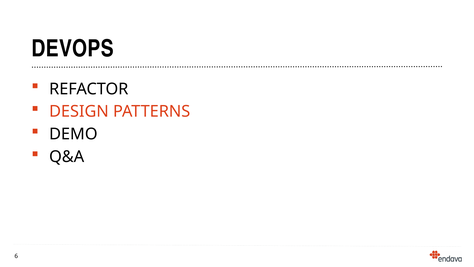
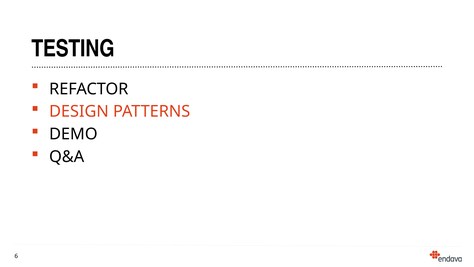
DEVOPS: DEVOPS -> TESTING
